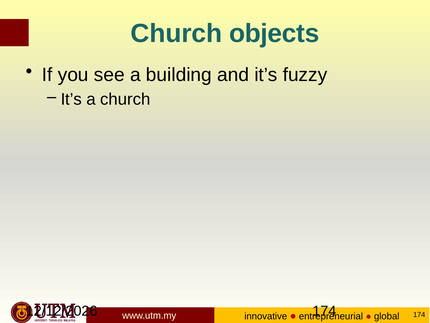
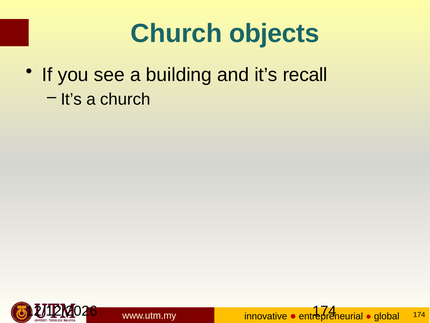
fuzzy: fuzzy -> recall
